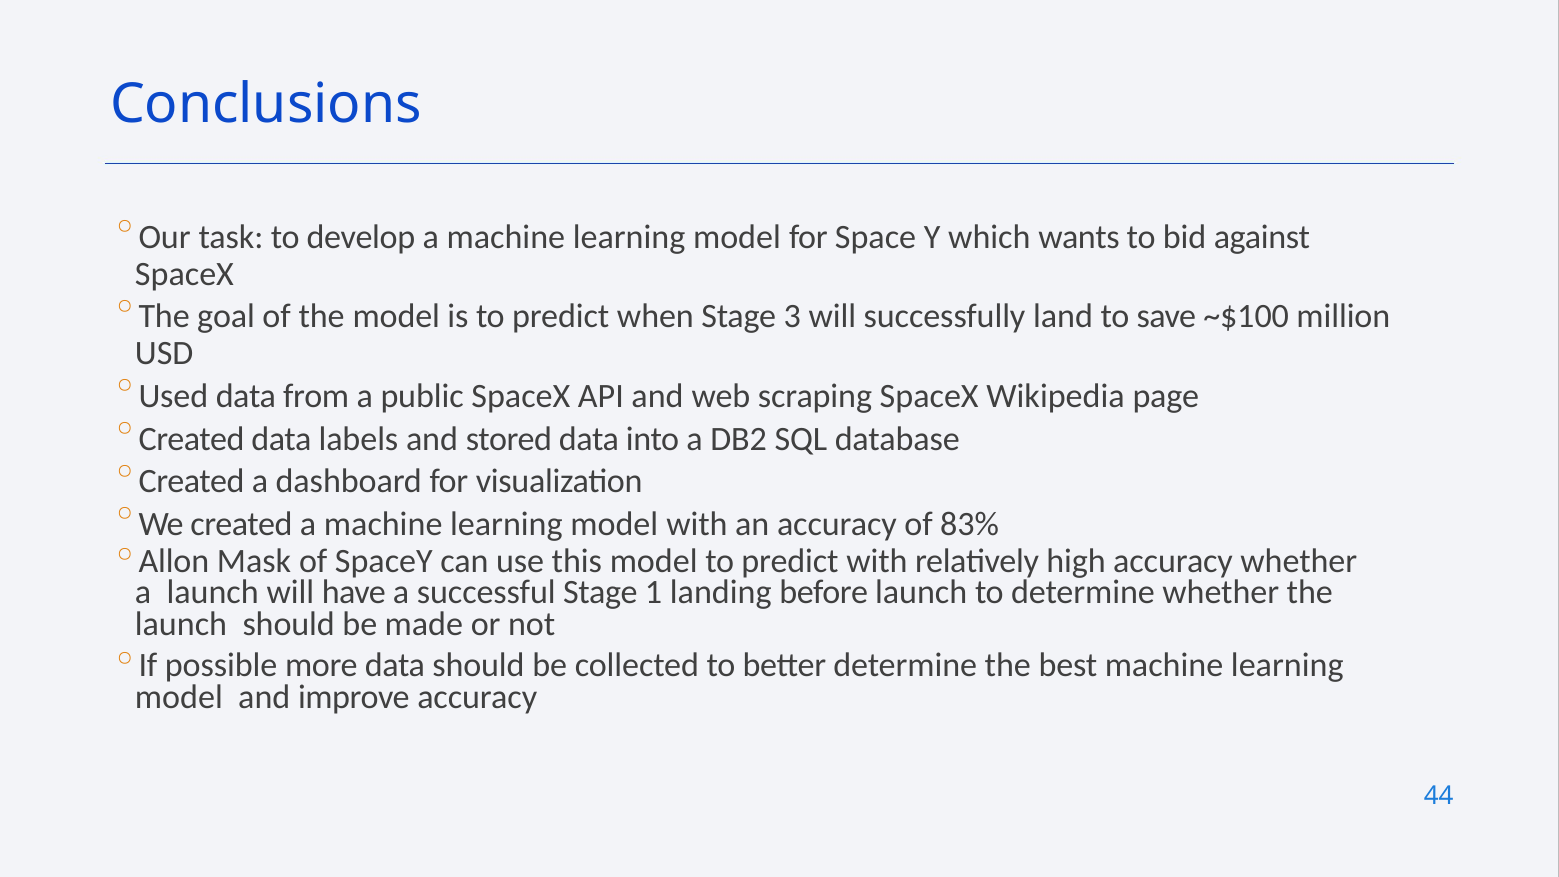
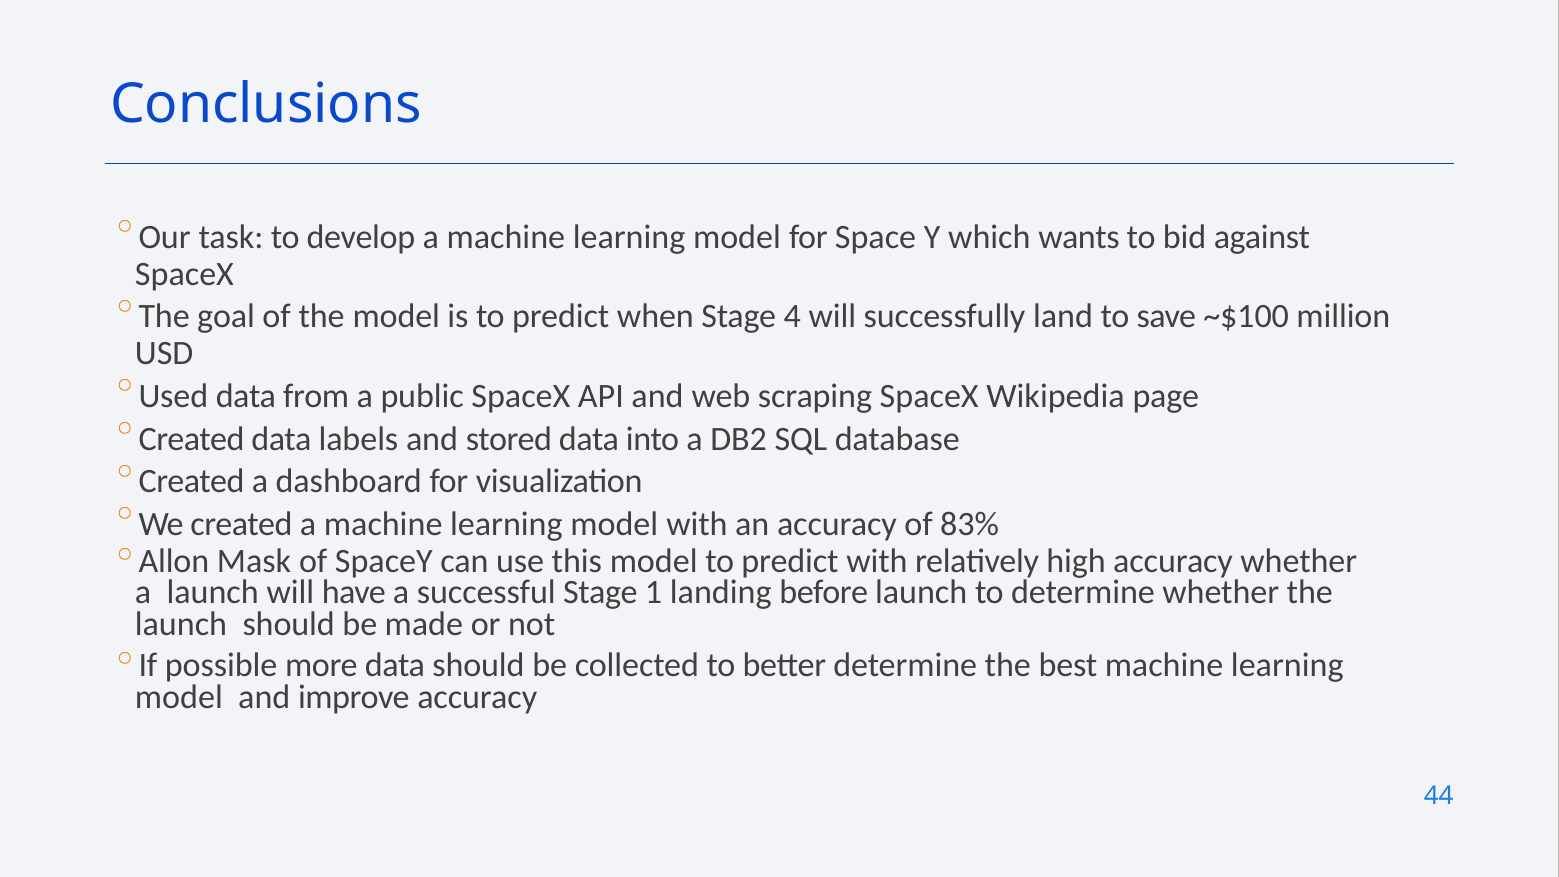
3: 3 -> 4
